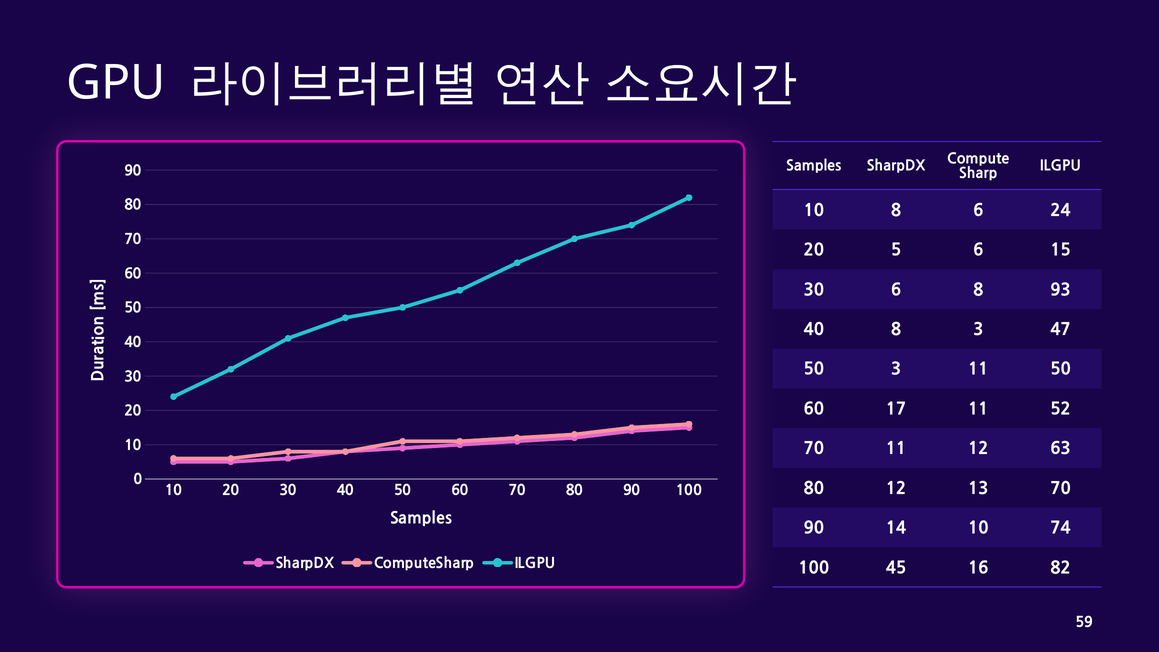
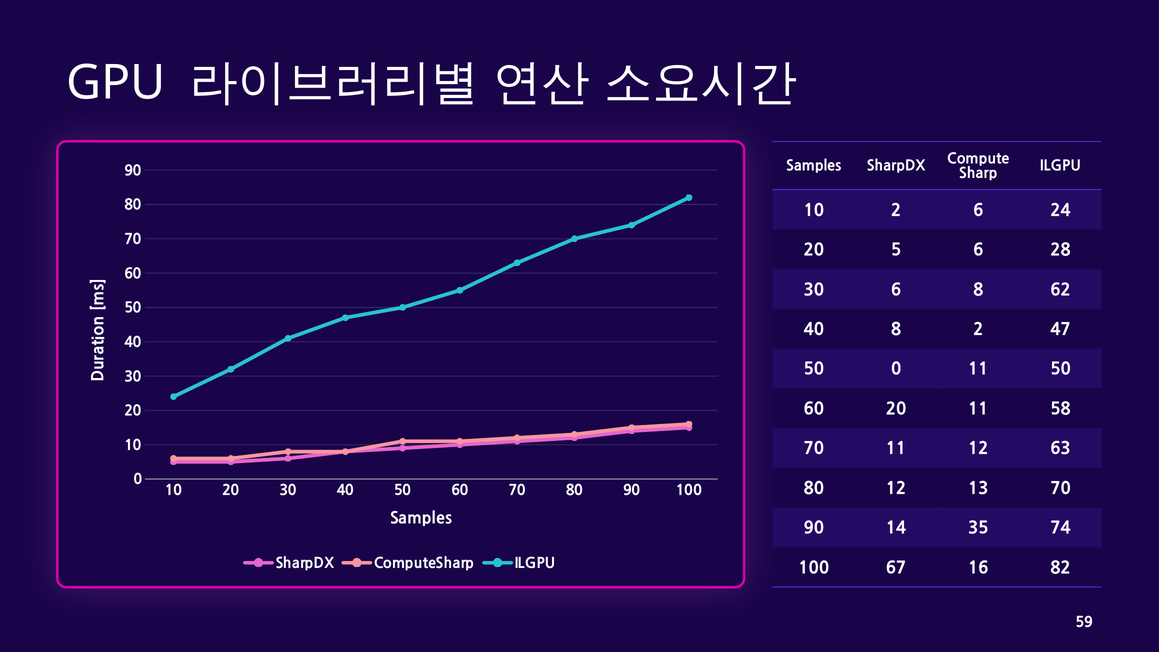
10 8: 8 -> 2
15: 15 -> 28
93: 93 -> 62
8 3: 3 -> 2
50 3: 3 -> 0
60 17: 17 -> 20
52: 52 -> 58
14 10: 10 -> 35
45: 45 -> 67
